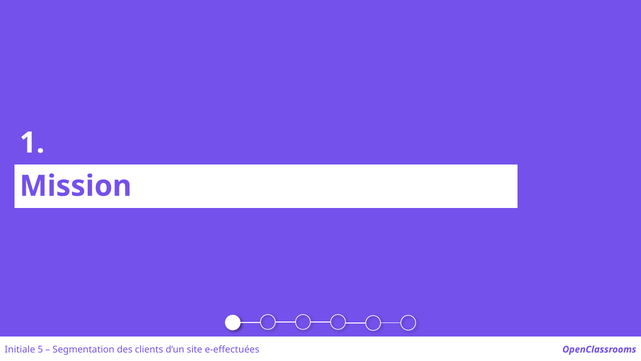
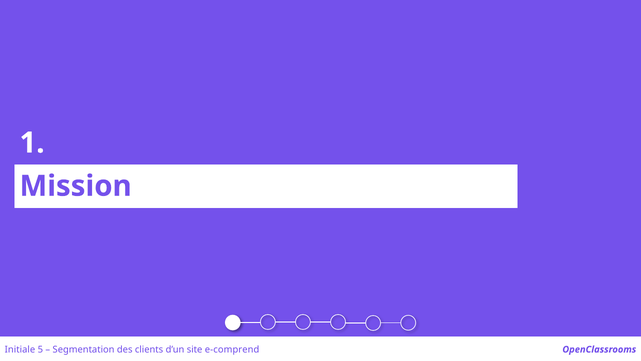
e-effectuées: e-effectuées -> e-comprend
